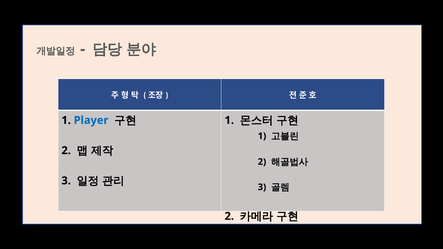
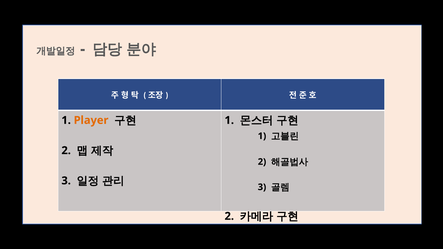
Player colour: blue -> orange
